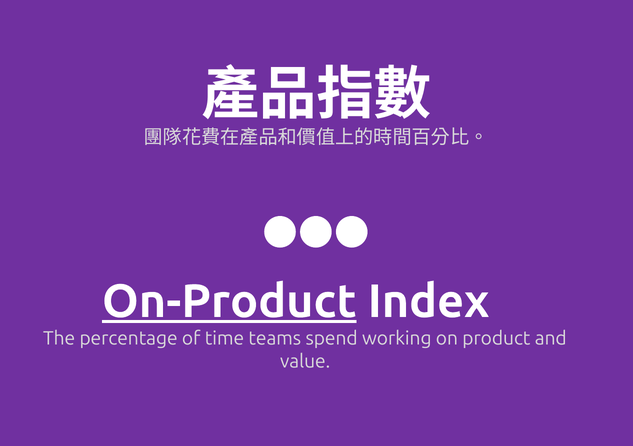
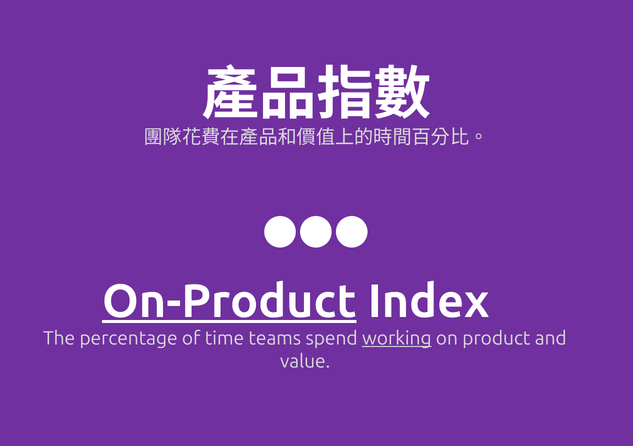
working underline: none -> present
